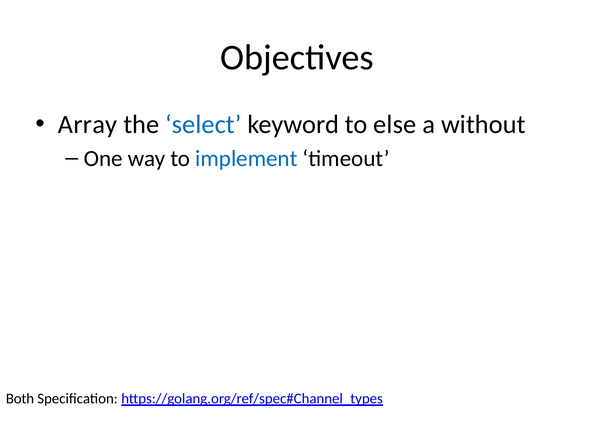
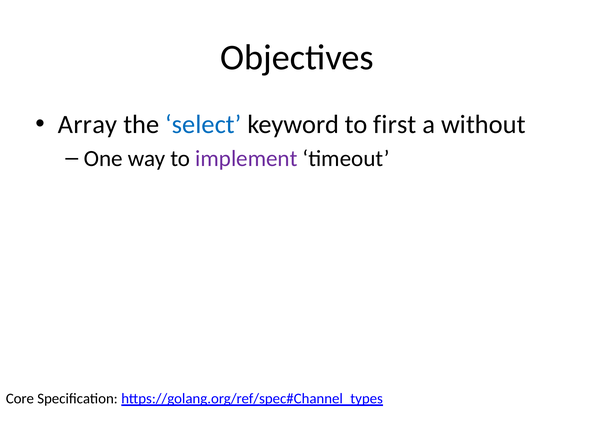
else: else -> first
implement colour: blue -> purple
Both: Both -> Core
